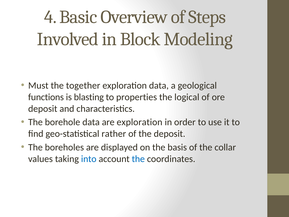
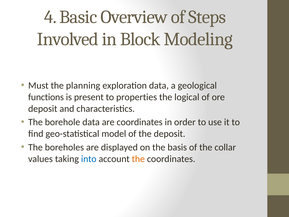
together: together -> planning
blasting: blasting -> present
are exploration: exploration -> coordinates
rather: rather -> model
the at (138, 159) colour: blue -> orange
